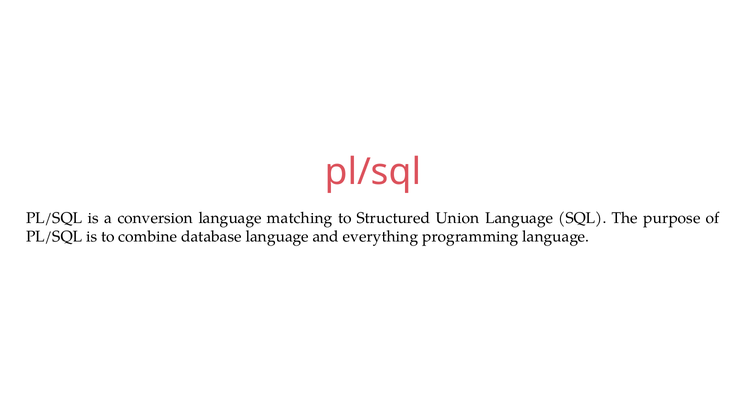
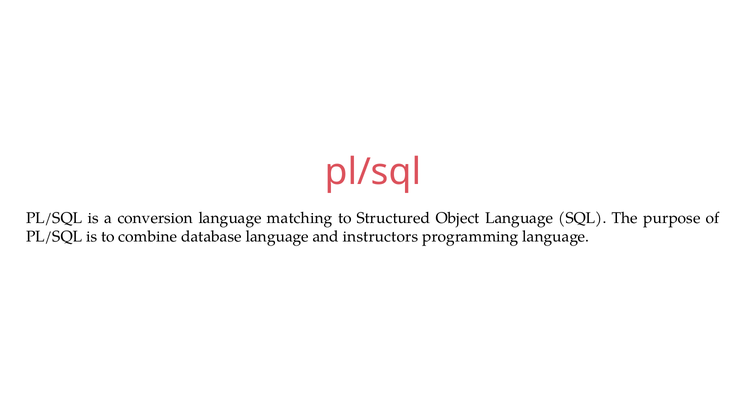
Union: Union -> Object
everything: everything -> instructors
